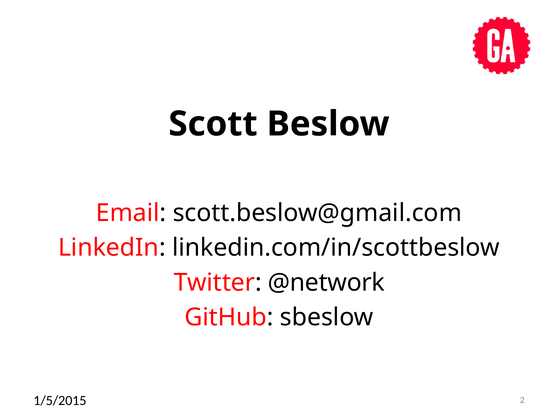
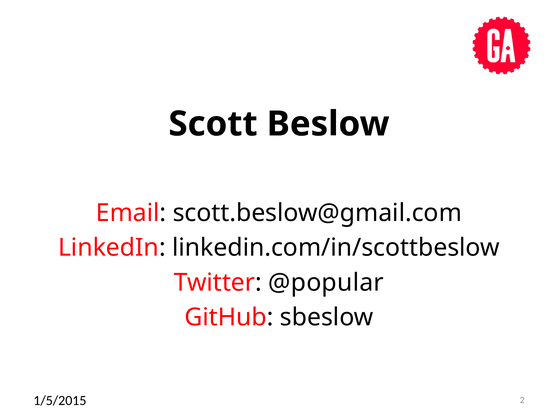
@network: @network -> @popular
